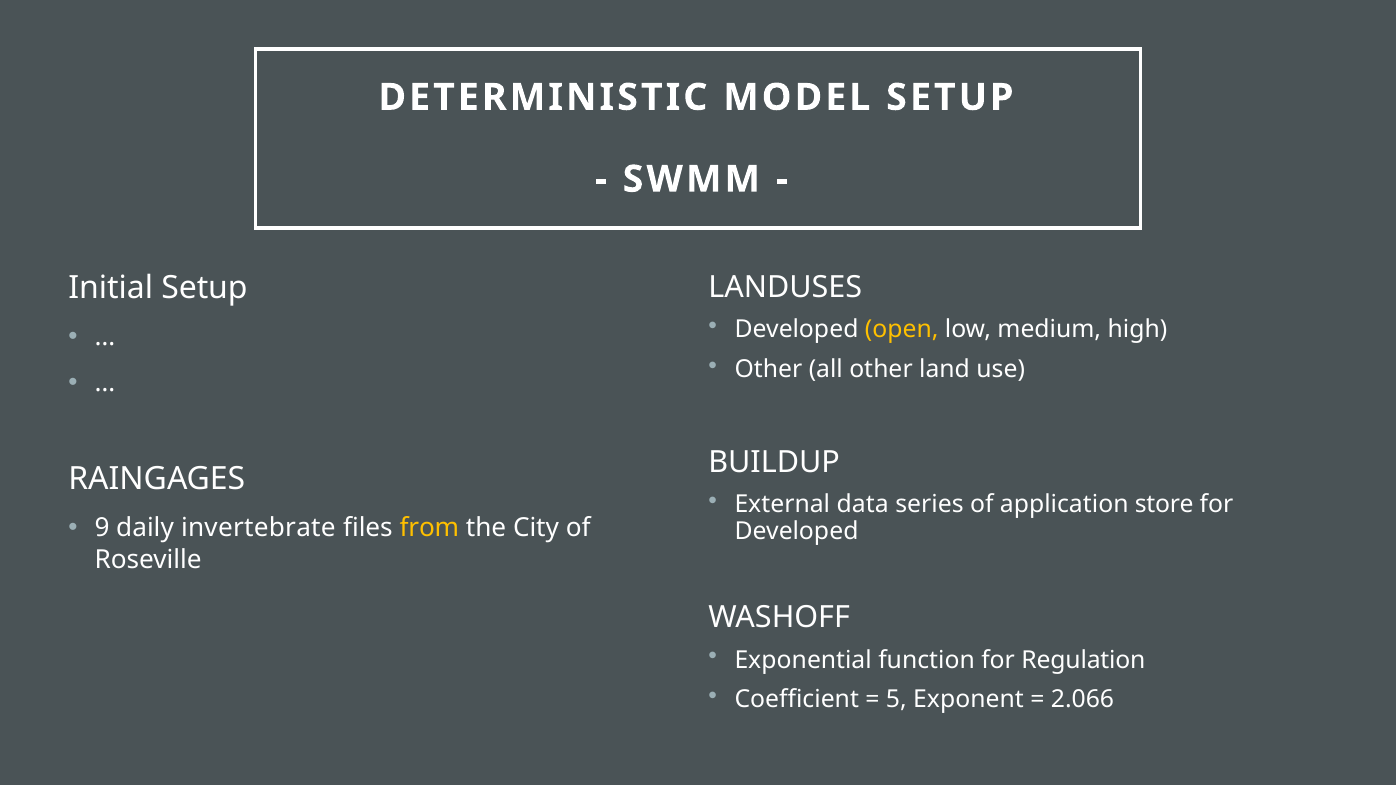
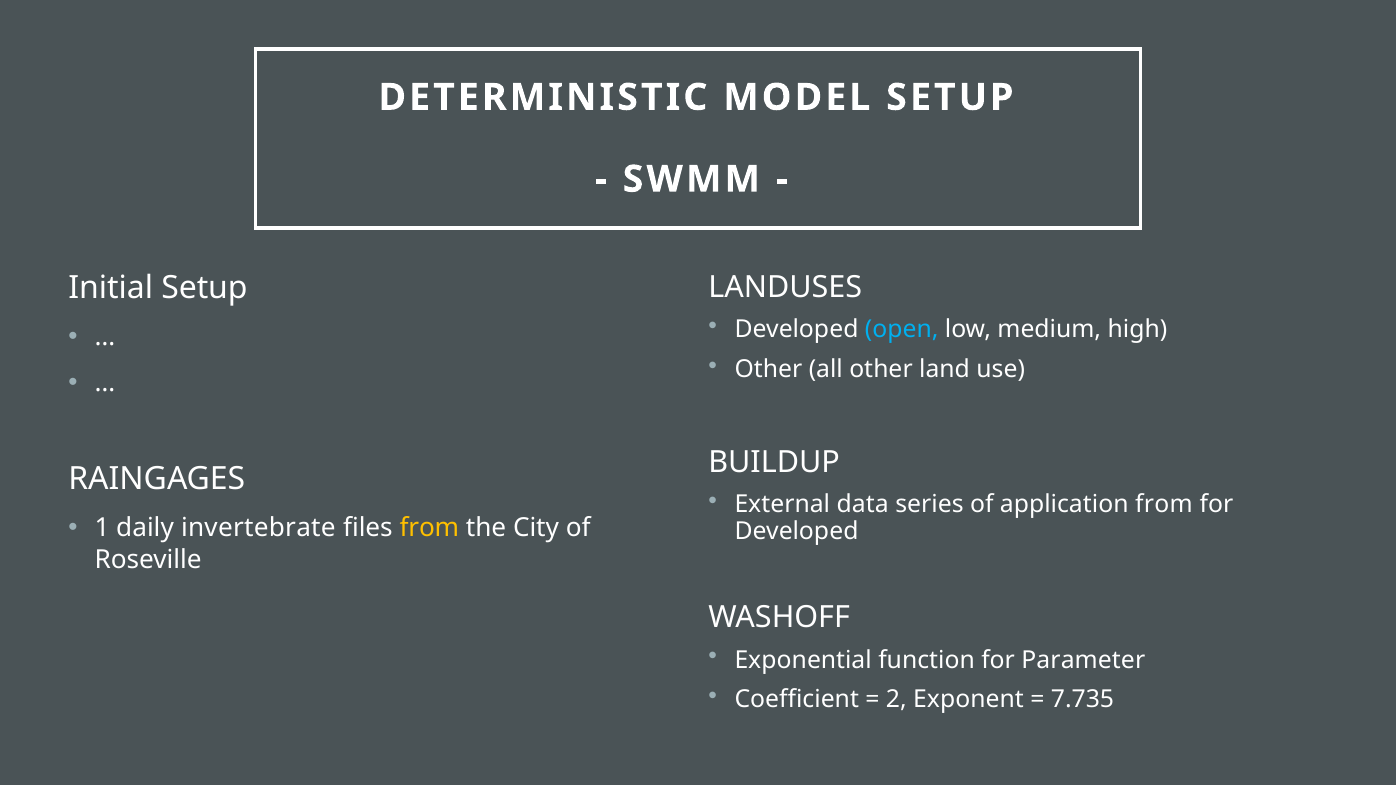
open colour: yellow -> light blue
application store: store -> from
9: 9 -> 1
Regulation: Regulation -> Parameter
5: 5 -> 2
2.066: 2.066 -> 7.735
